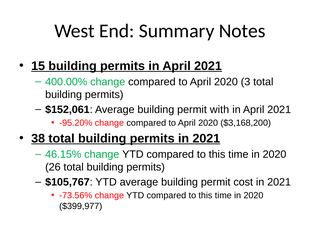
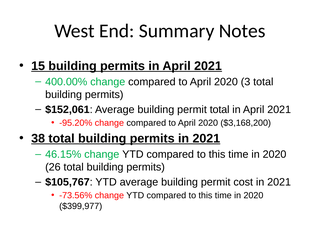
permit with: with -> total
